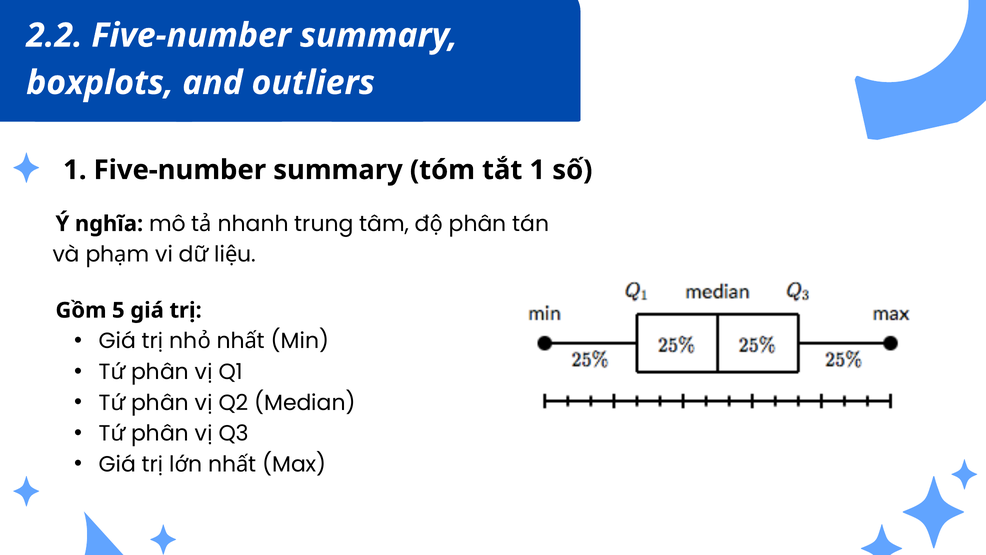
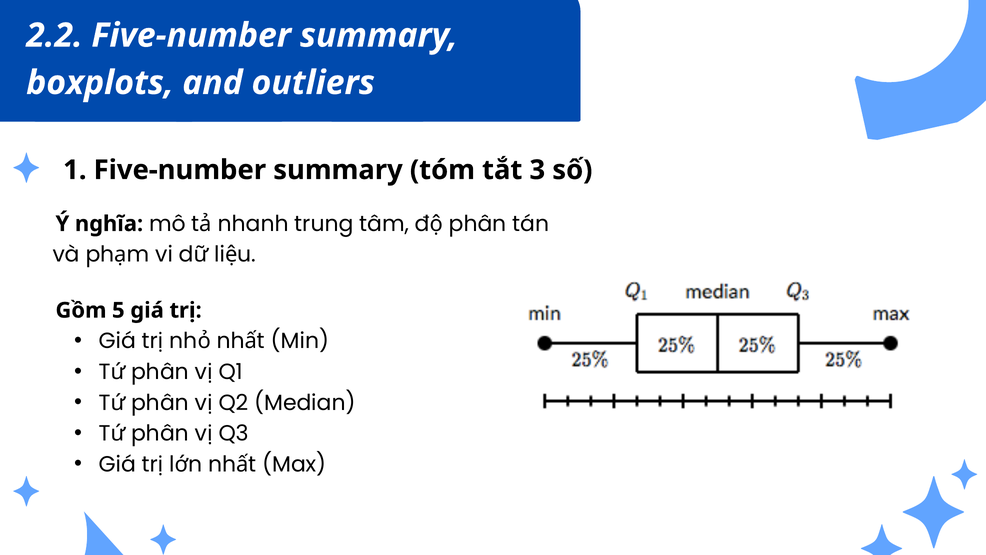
tắt 1: 1 -> 3
